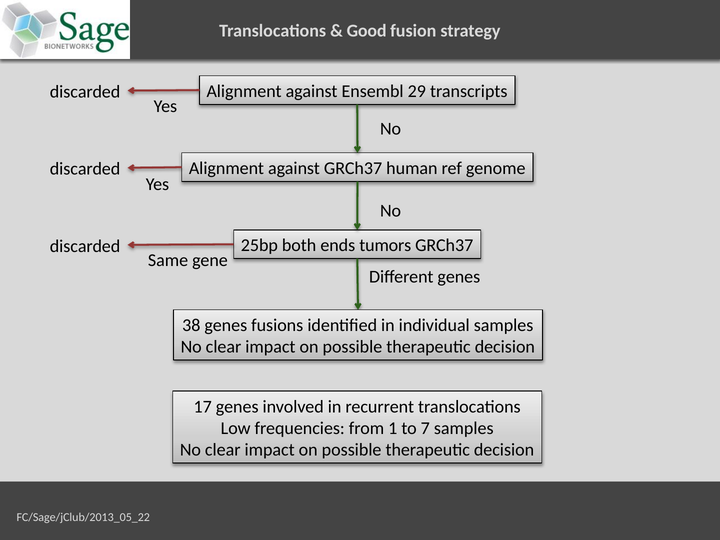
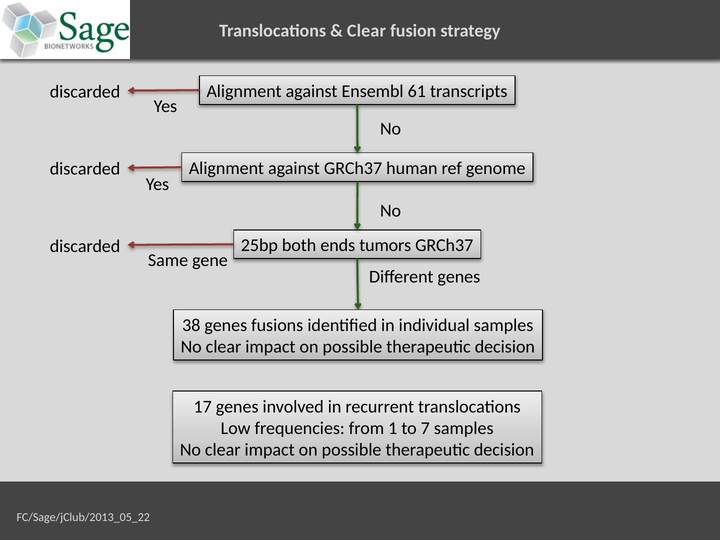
Good at (367, 31): Good -> Clear
29: 29 -> 61
